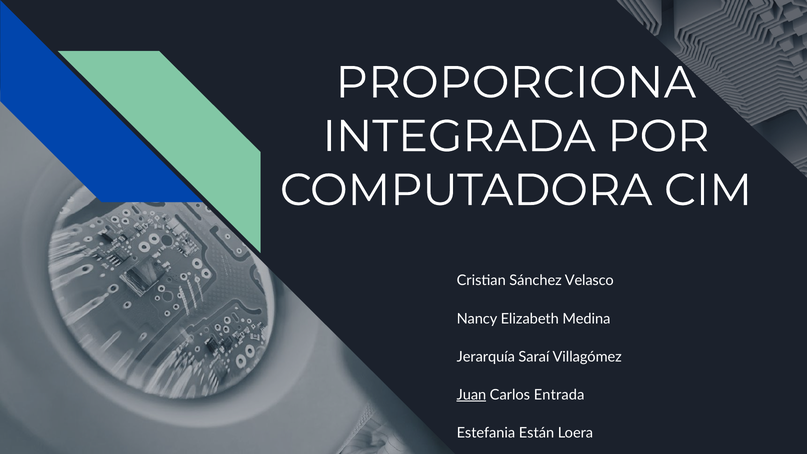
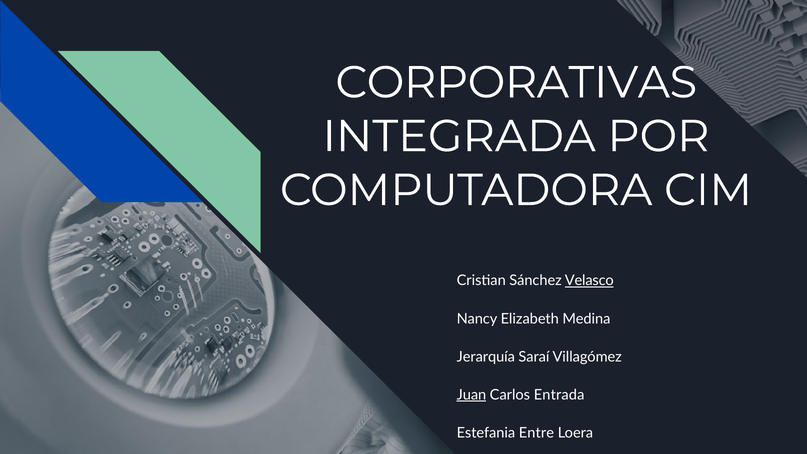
PROPORCIONA: PROPORCIONA -> CORPORATIVAS
Velasco underline: none -> present
Están: Están -> Entre
